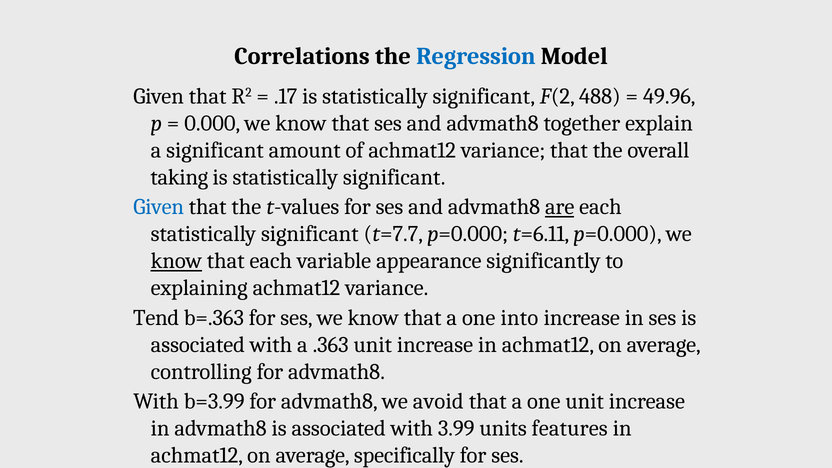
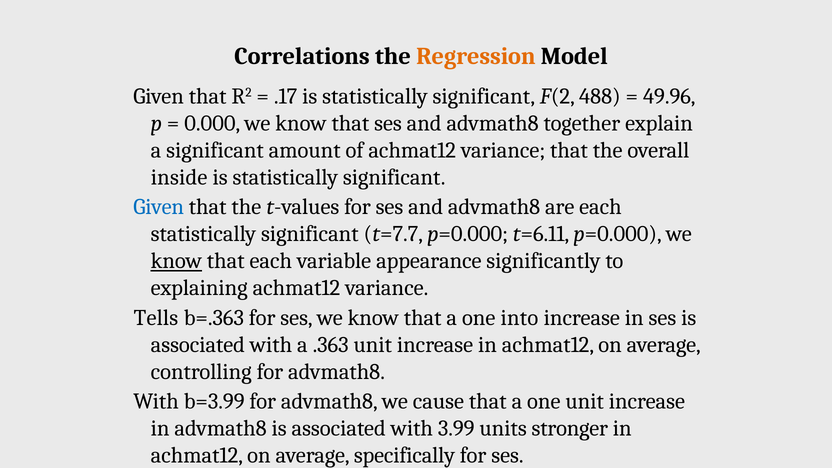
Regression colour: blue -> orange
taking: taking -> inside
are underline: present -> none
Tend: Tend -> Tells
avoid: avoid -> cause
features: features -> stronger
